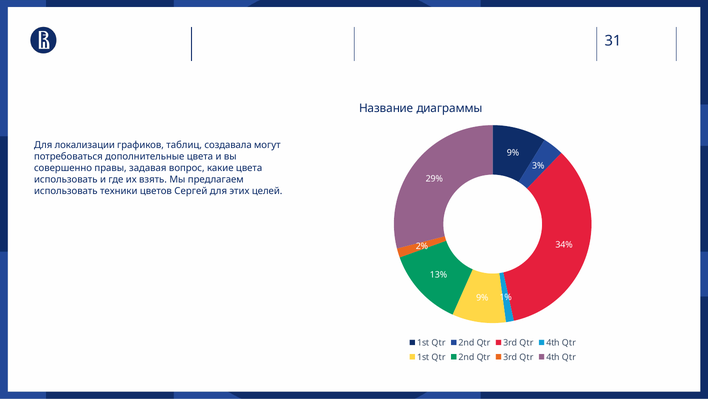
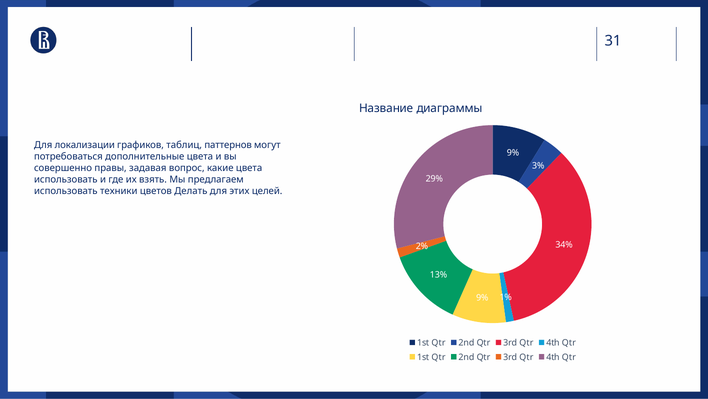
создавала: создавала -> паттернов
Сергей: Сергей -> Делать
